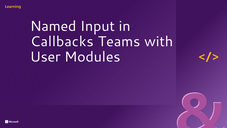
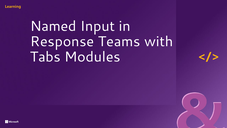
Callbacks: Callbacks -> Response
User: User -> Tabs
